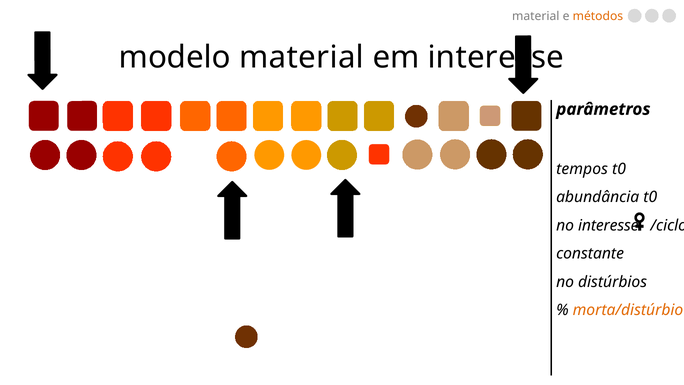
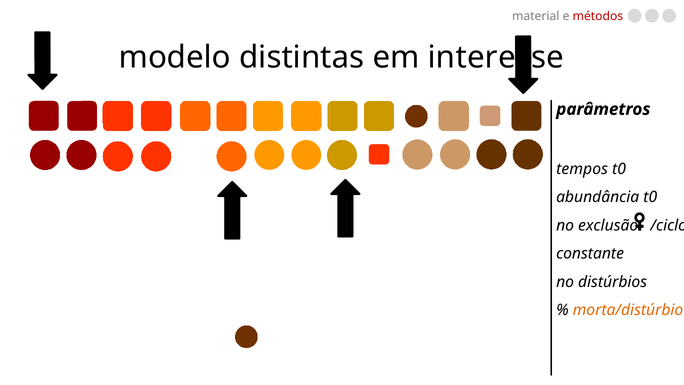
métodos colour: orange -> red
modelo material: material -> distintas
no interesse: interesse -> exclusão
